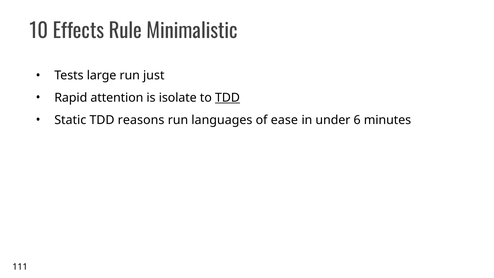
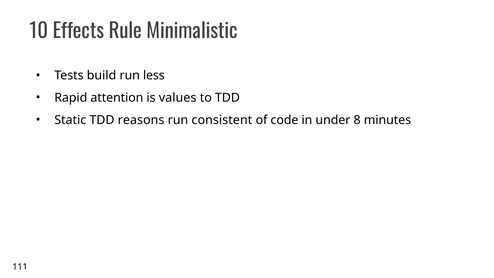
large: large -> build
just: just -> less
isolate: isolate -> values
TDD at (227, 98) underline: present -> none
languages: languages -> consistent
ease: ease -> code
6: 6 -> 8
